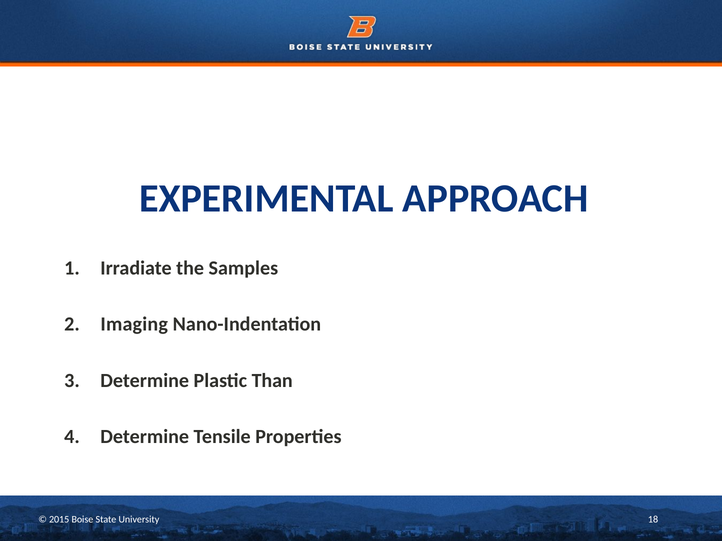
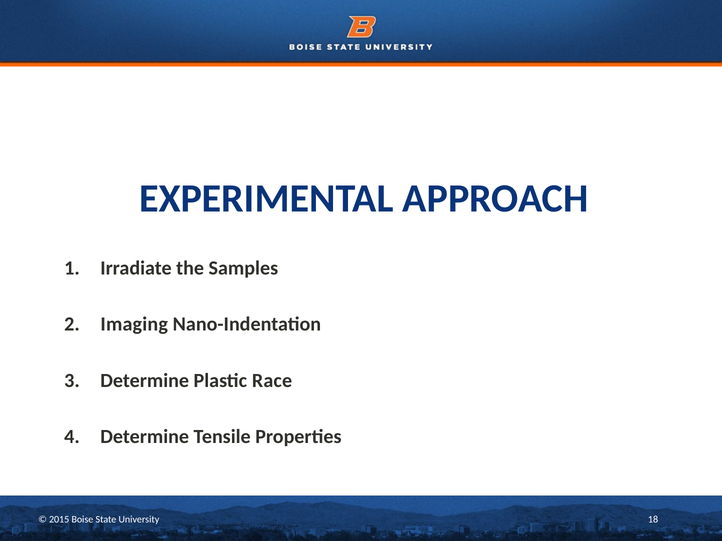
Than: Than -> Race
